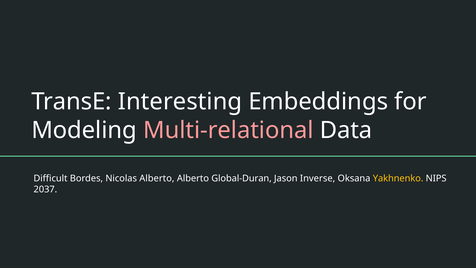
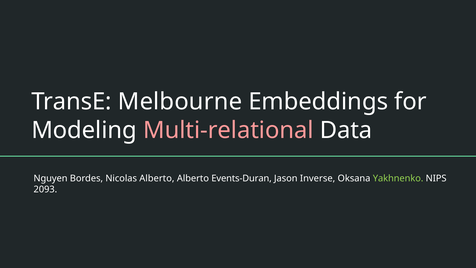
Interesting: Interesting -> Melbourne
Difficult: Difficult -> Nguyen
Global-Duran: Global-Duran -> Events-Duran
Yakhnenko colour: yellow -> light green
2037: 2037 -> 2093
